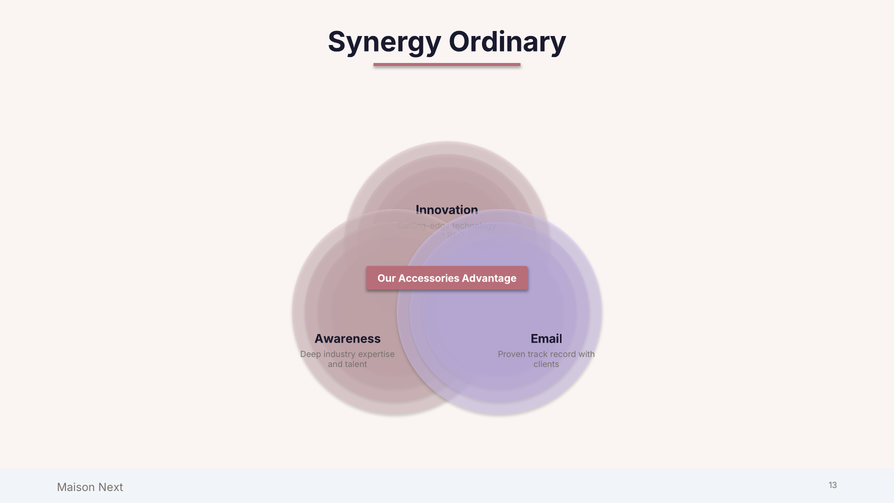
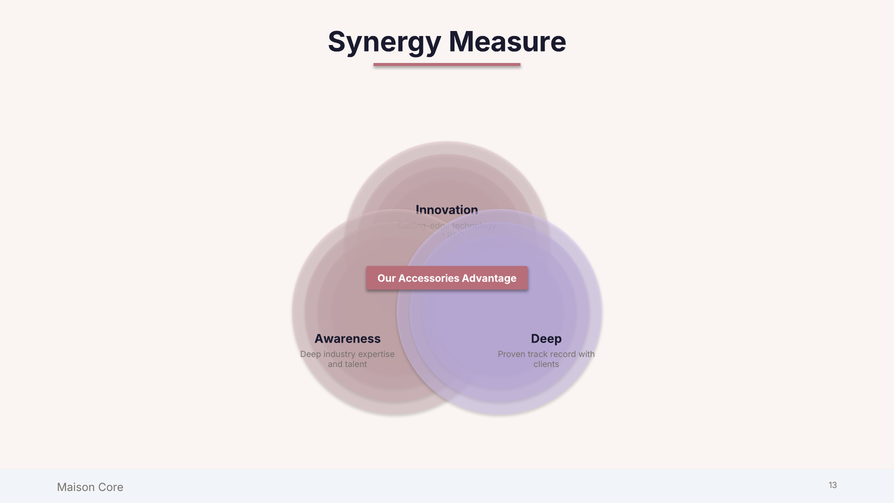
Ordinary: Ordinary -> Measure
Email at (547, 339): Email -> Deep
Next: Next -> Core
